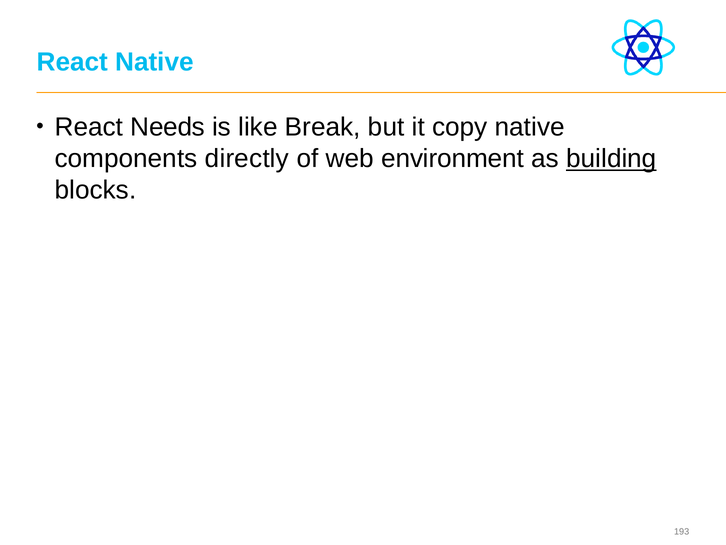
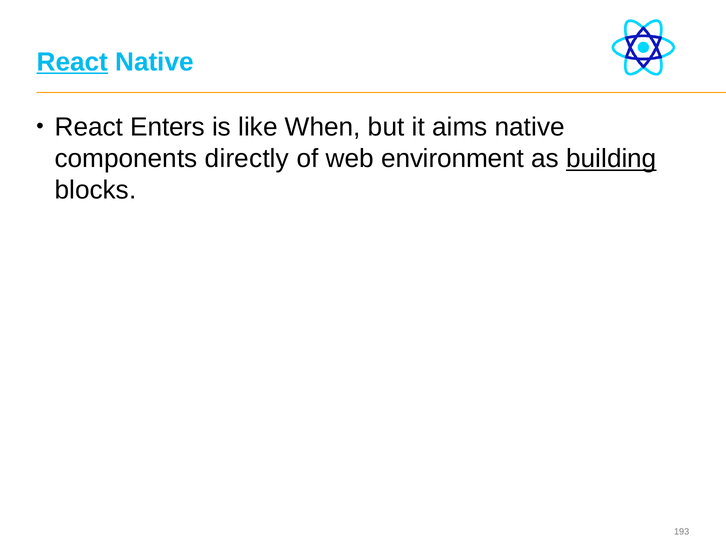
React at (72, 62) underline: none -> present
Needs: Needs -> Enters
Break: Break -> When
copy: copy -> aims
